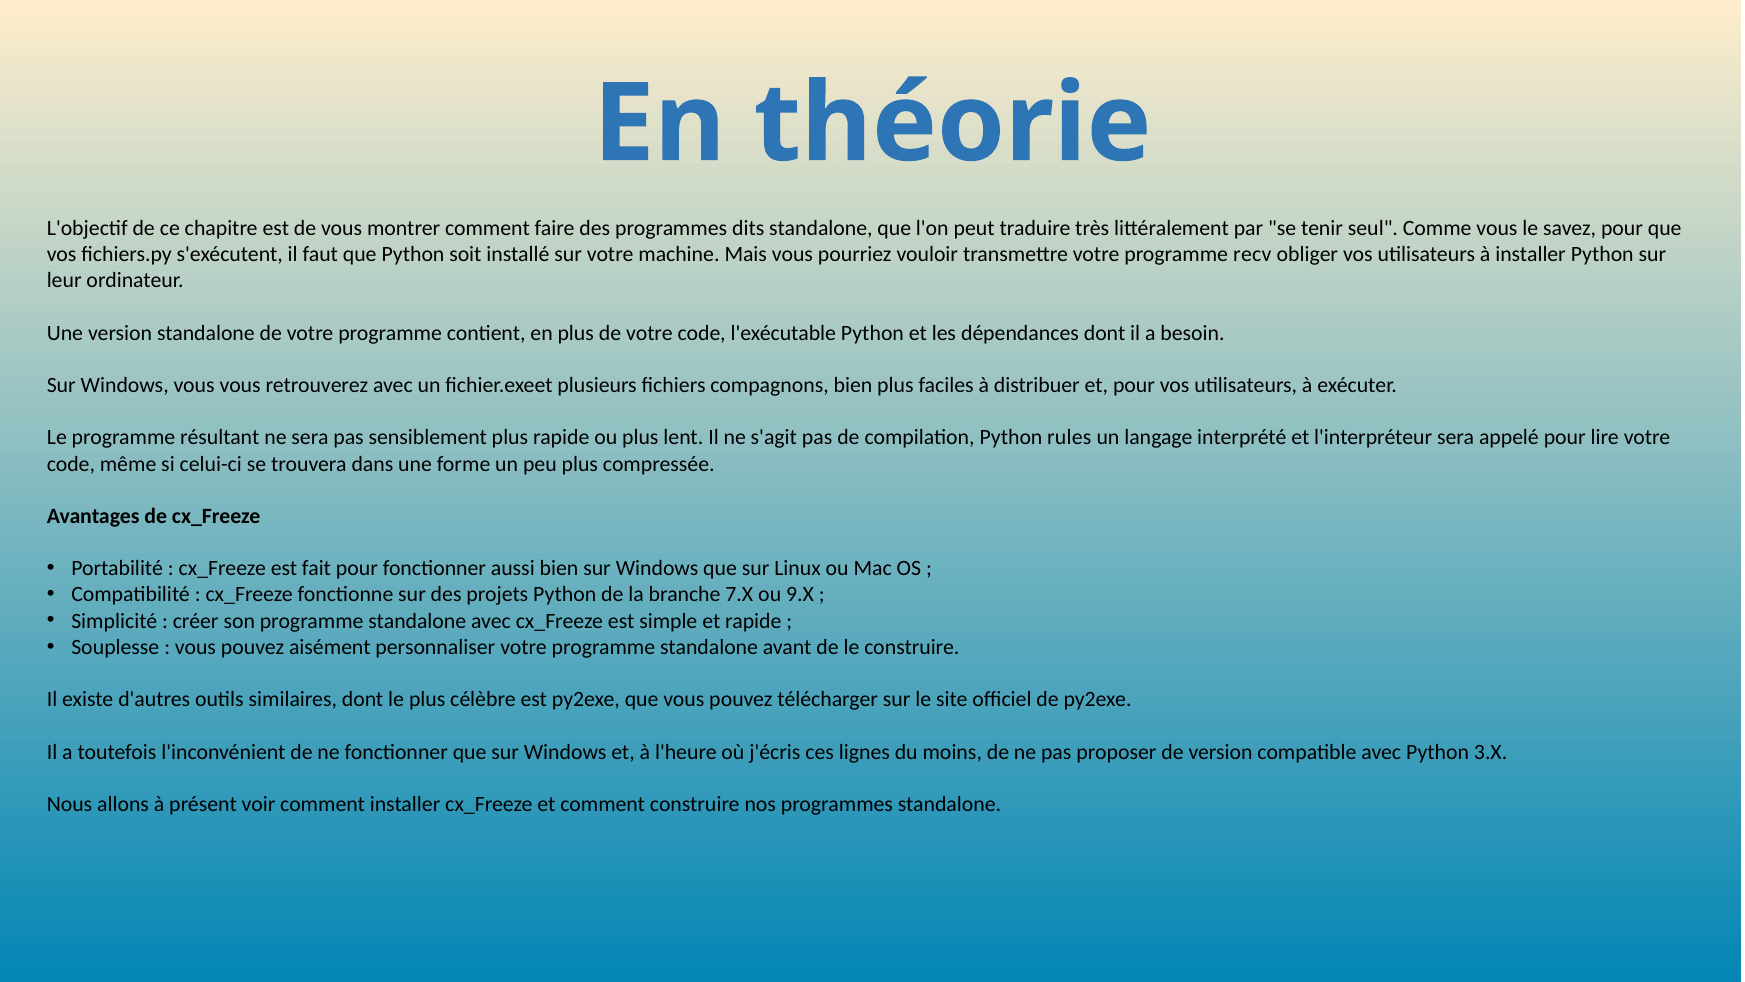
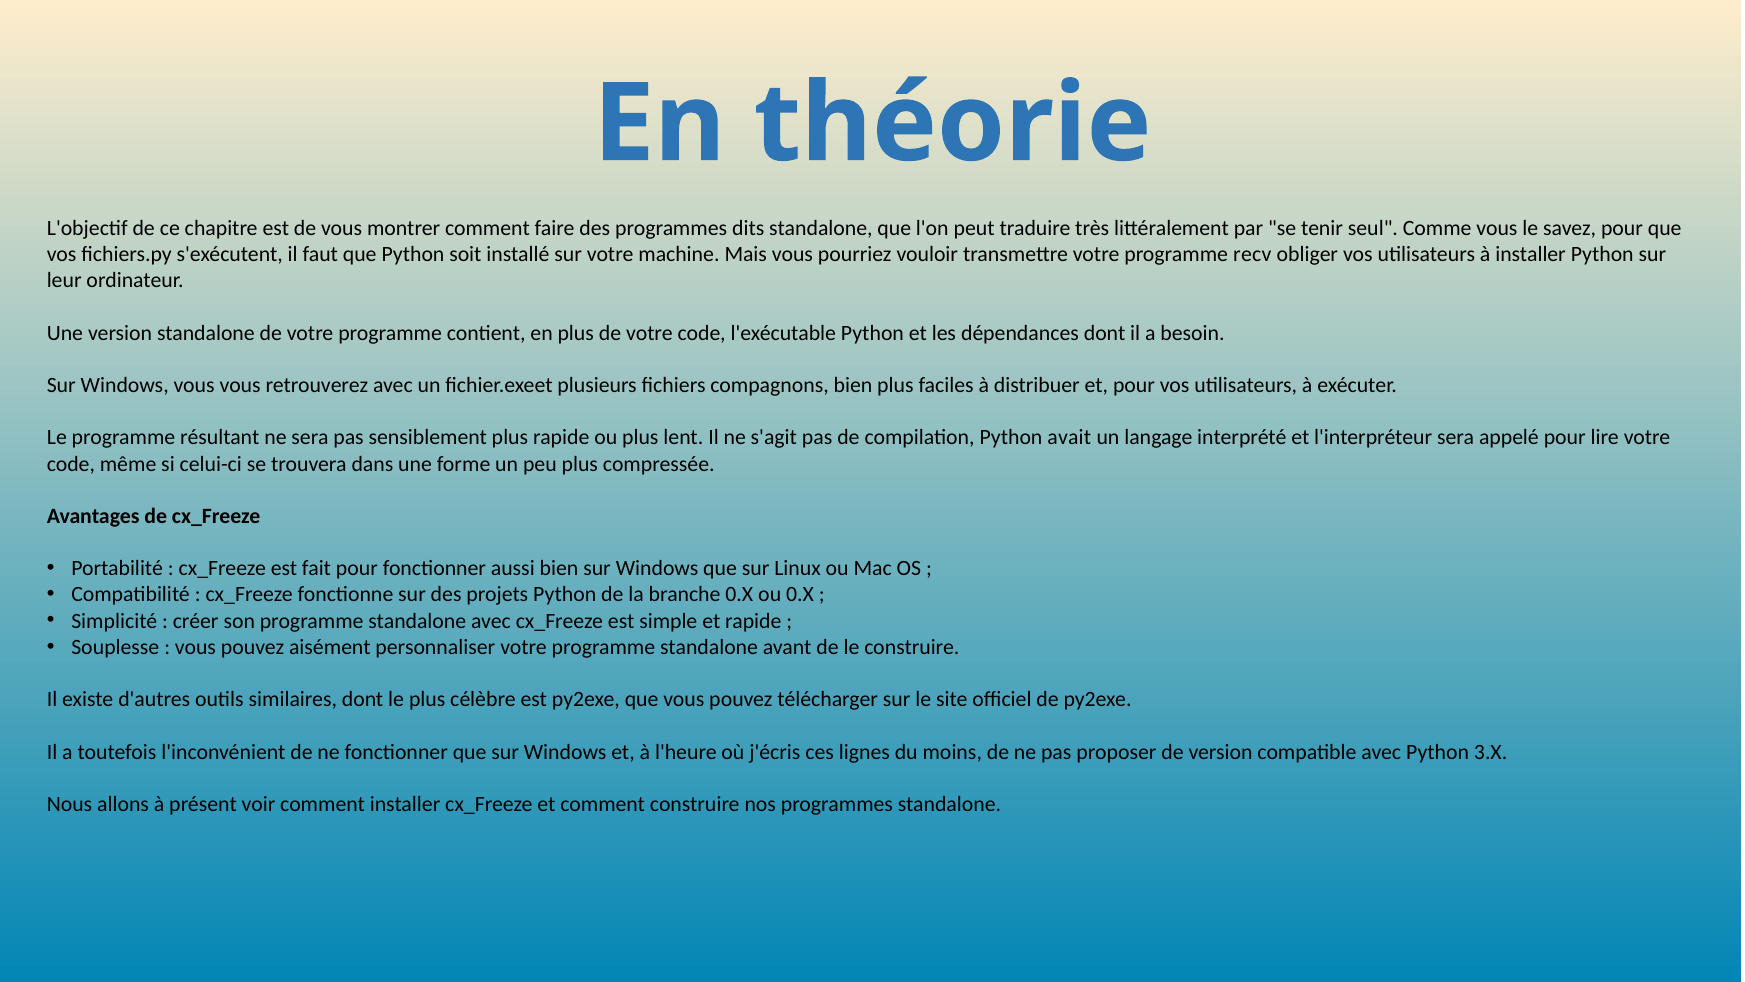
rules: rules -> avait
branche 7.X: 7.X -> 0.X
ou 9.X: 9.X -> 0.X
